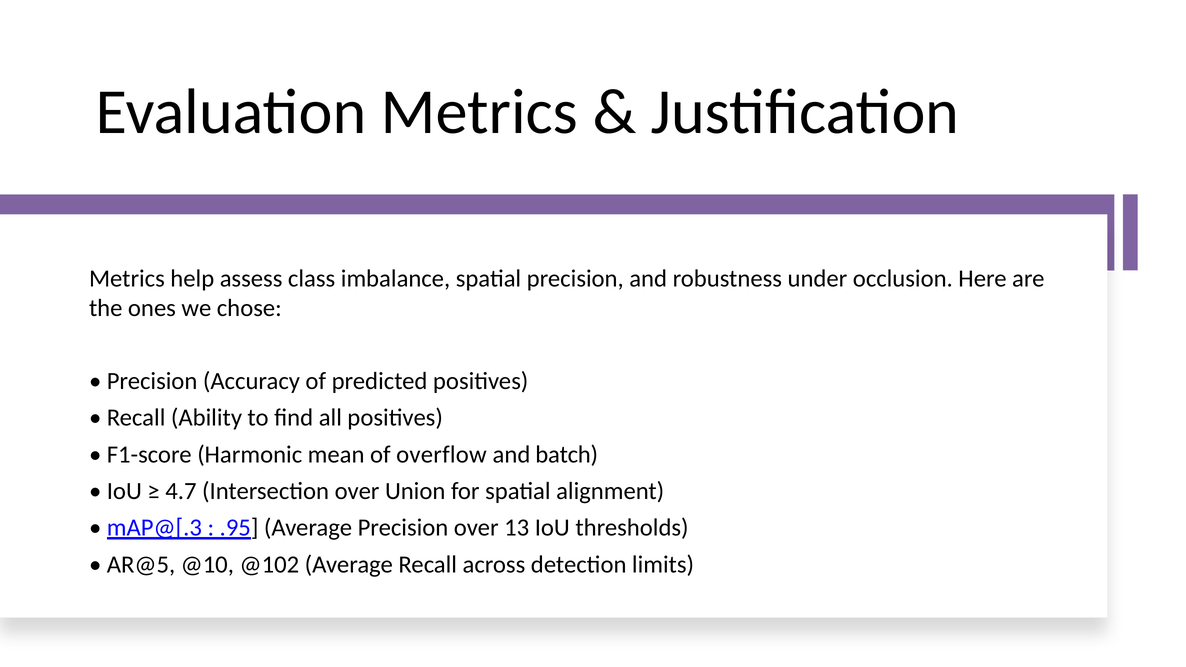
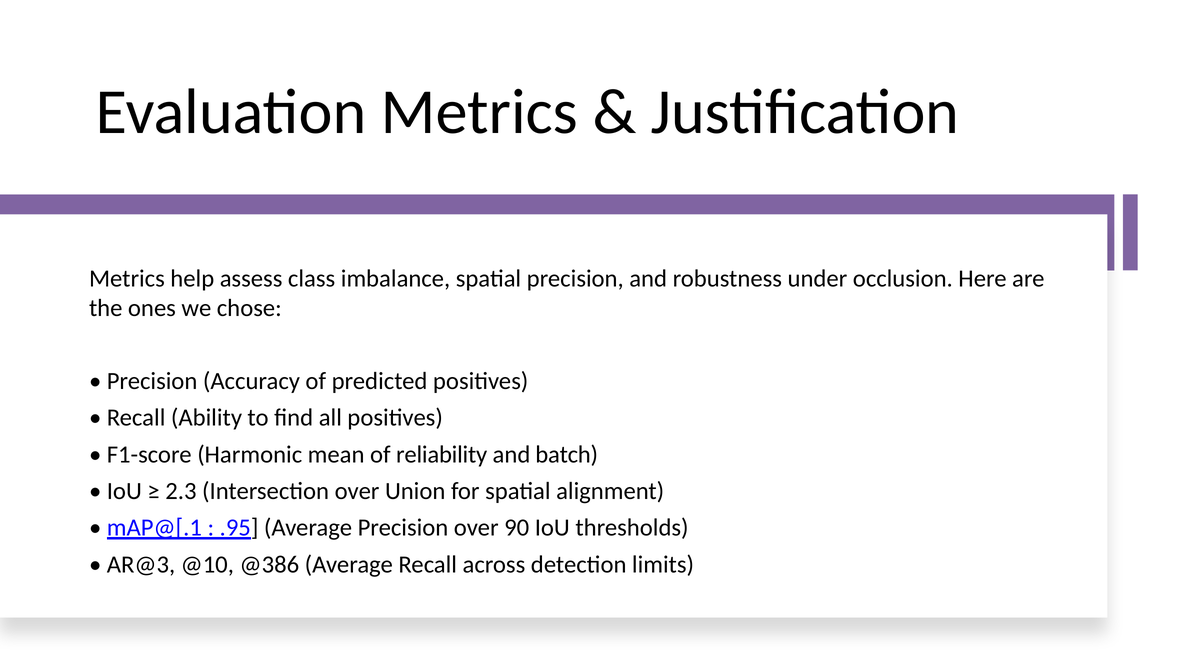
overflow: overflow -> reliability
4.7: 4.7 -> 2.3
mAP@[.3: mAP@[.3 -> mAP@[.1
13: 13 -> 90
AR@5: AR@5 -> AR@3
@102: @102 -> @386
